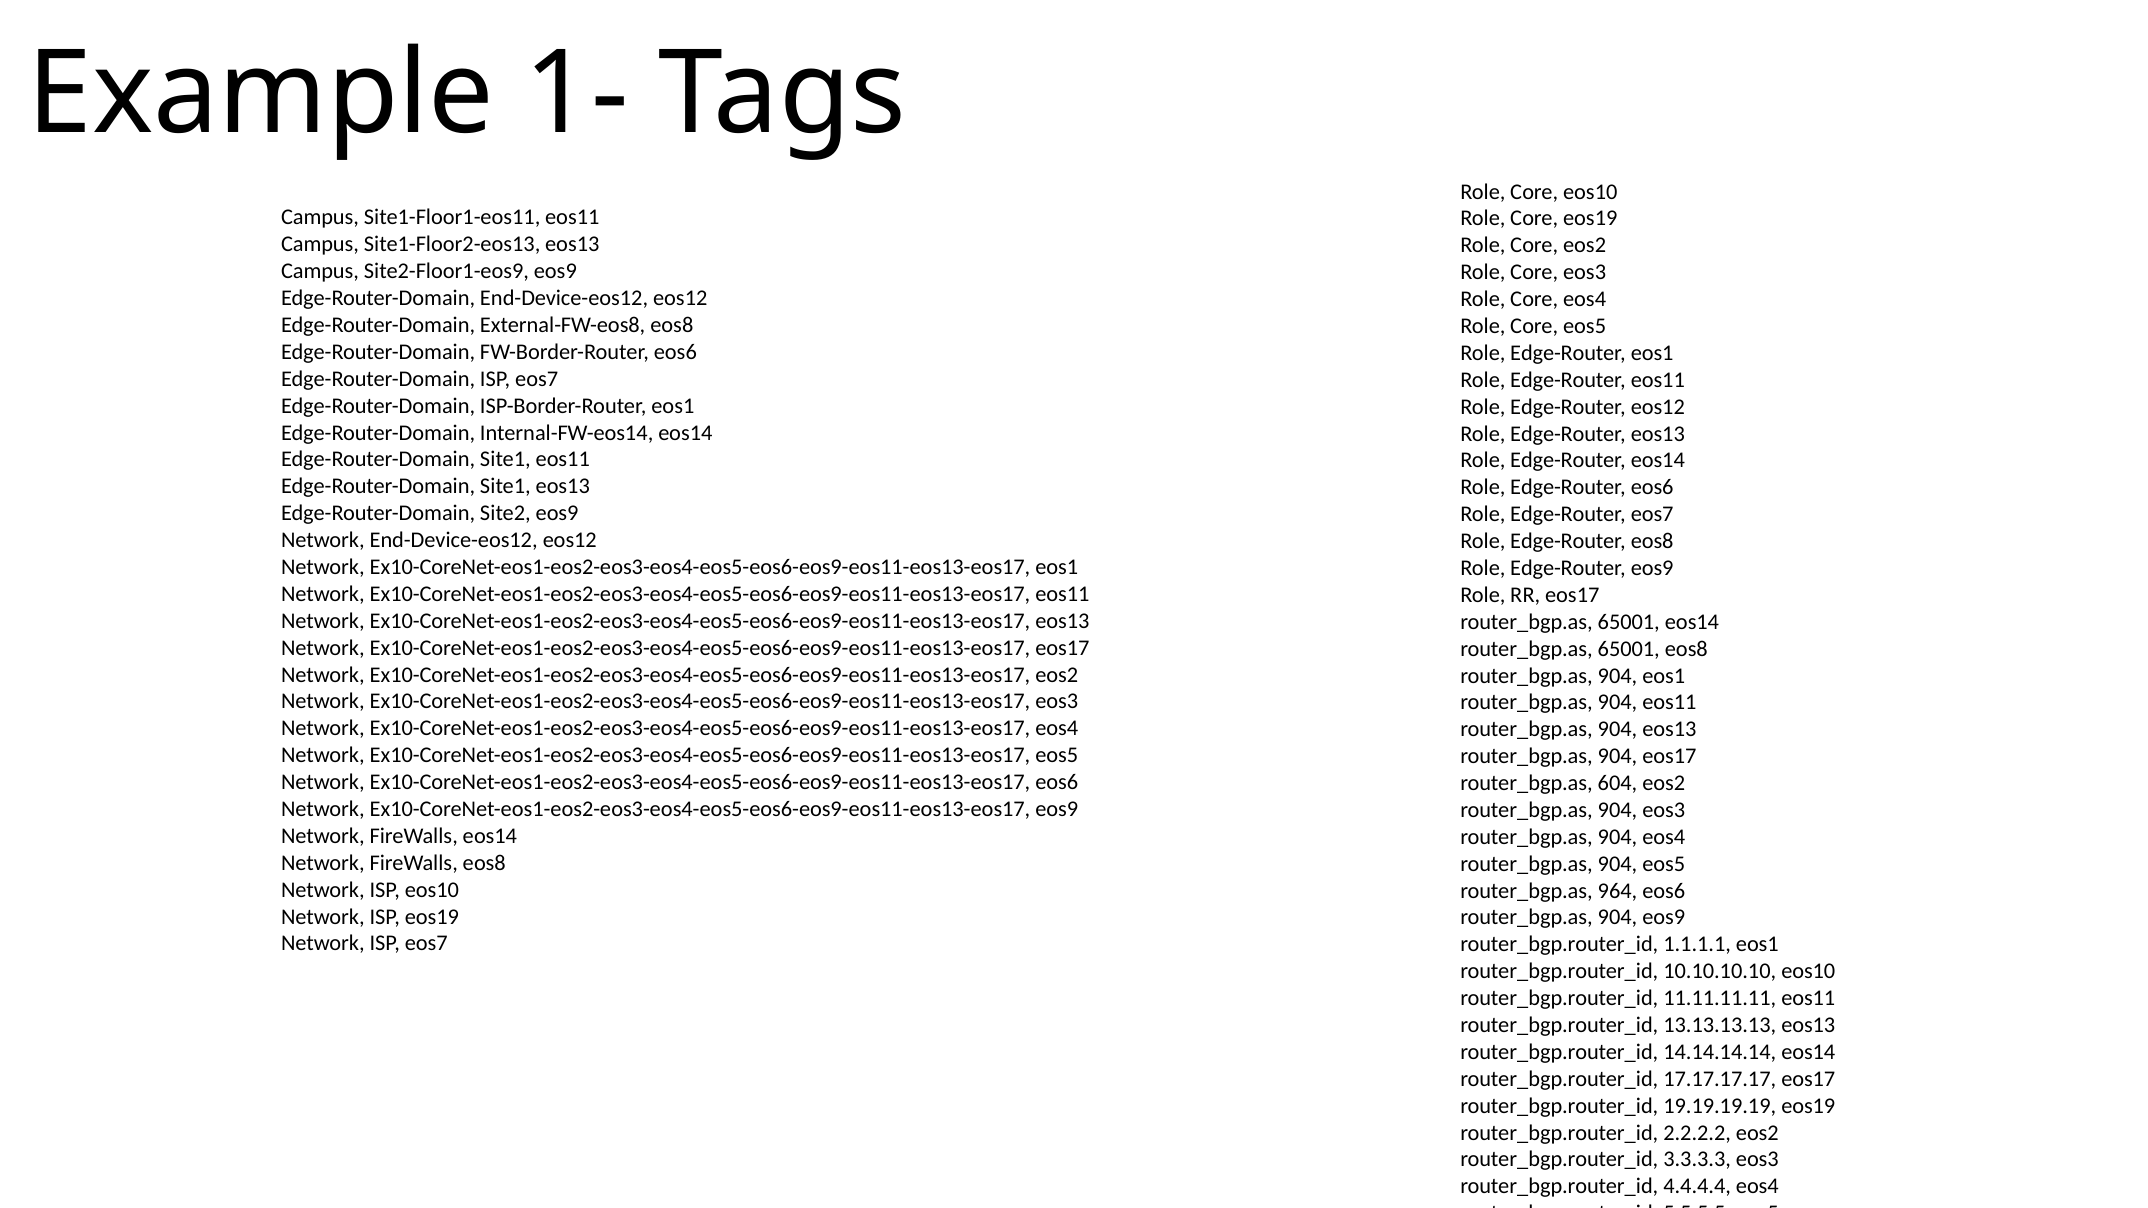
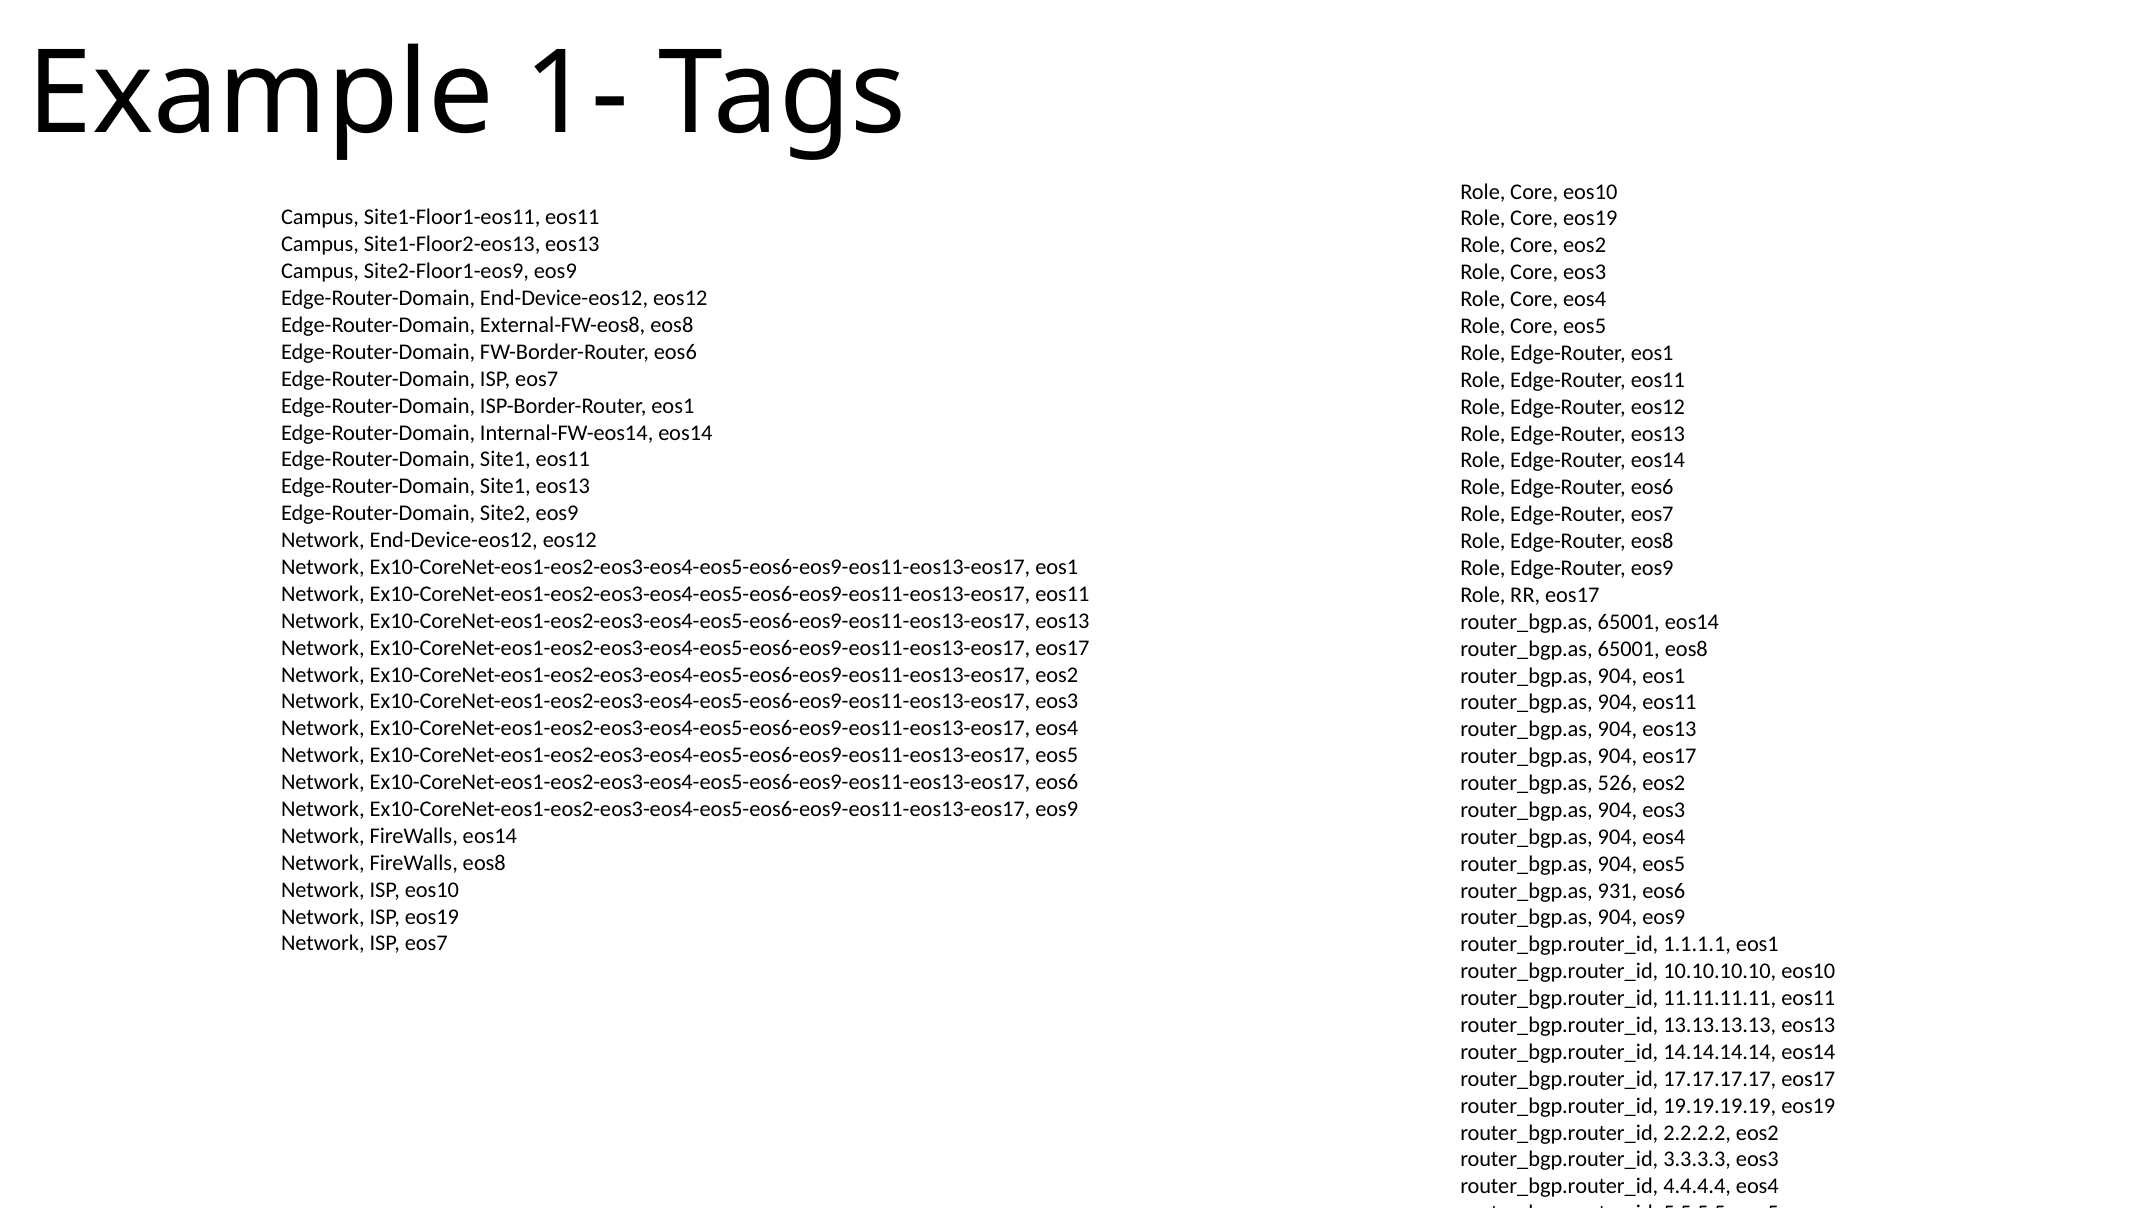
604: 604 -> 526
964: 964 -> 931
